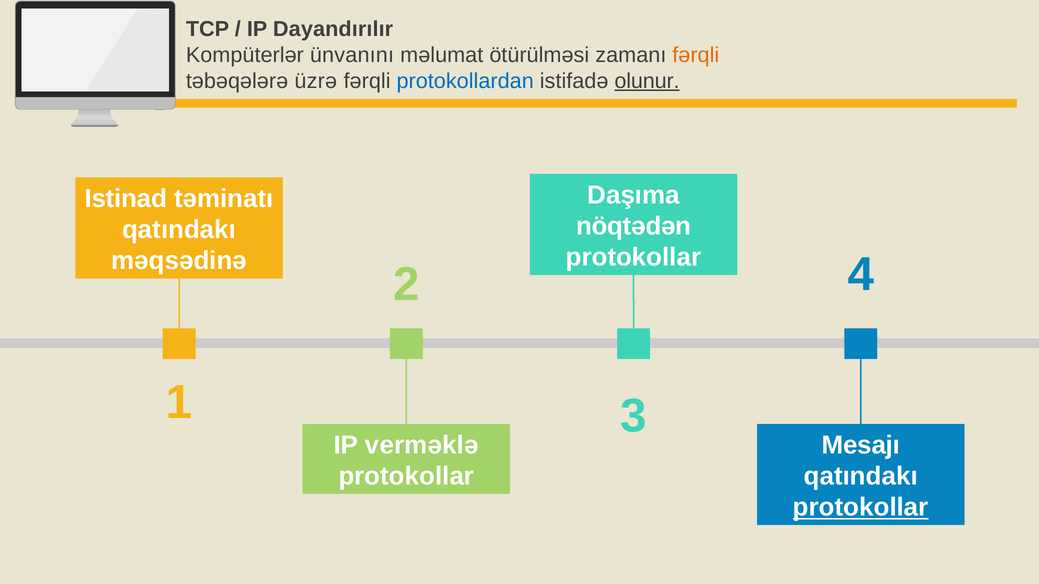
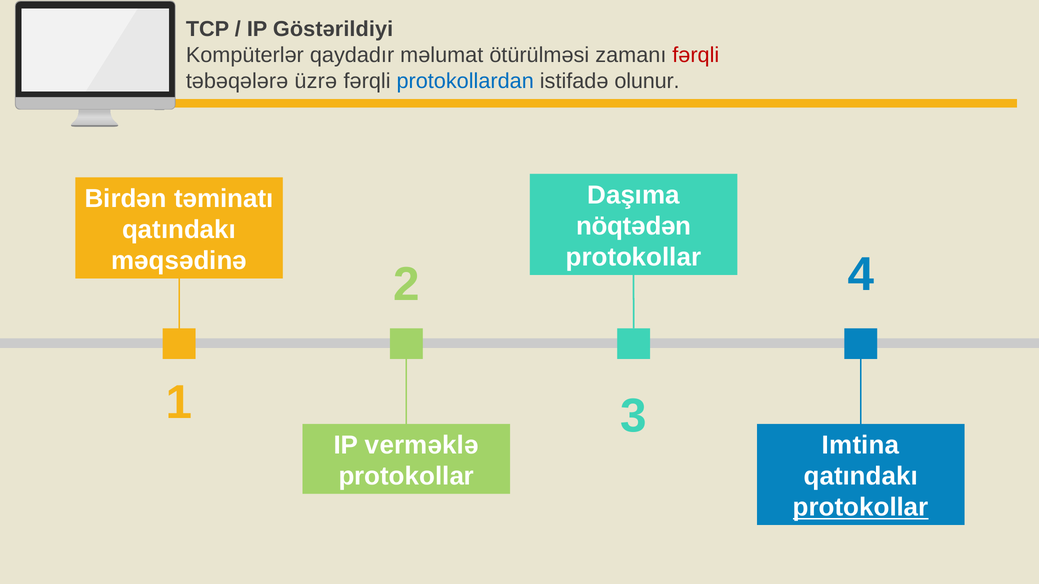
Dayandırılır: Dayandırılır -> Göstərildiyi
ünvanını: ünvanını -> qaydadır
fərqli at (696, 55) colour: orange -> red
olunur underline: present -> none
Istinad: Istinad -> Birdən
Mesajı: Mesajı -> Imtina
